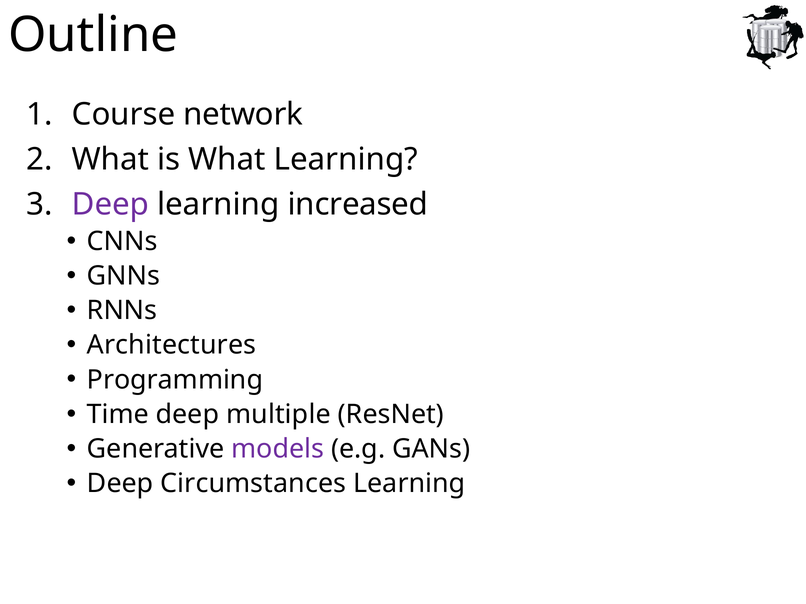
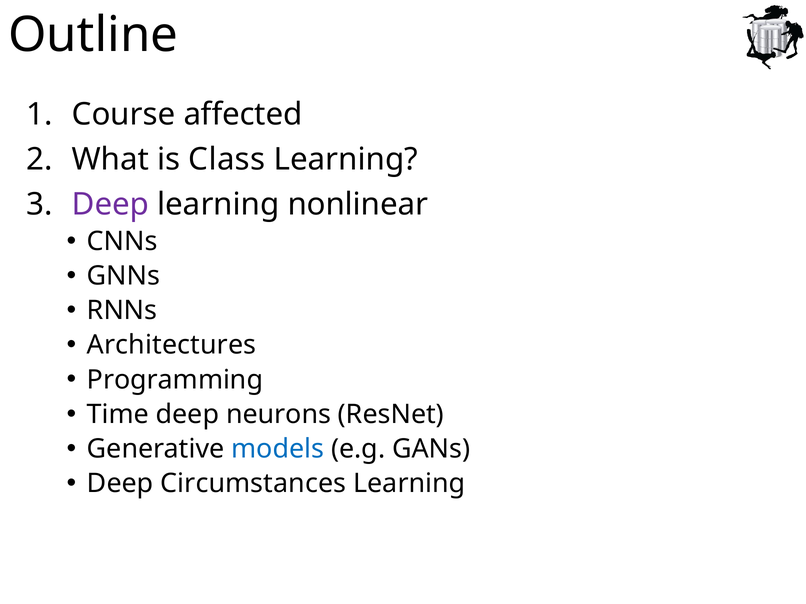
network: network -> affected
is What: What -> Class
increased: increased -> nonlinear
multiple: multiple -> neurons
models colour: purple -> blue
